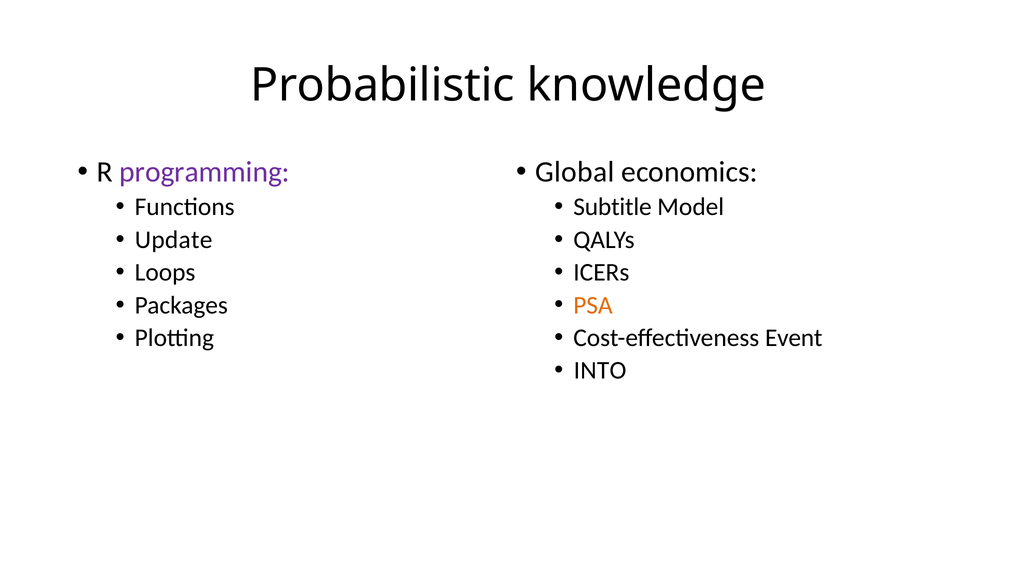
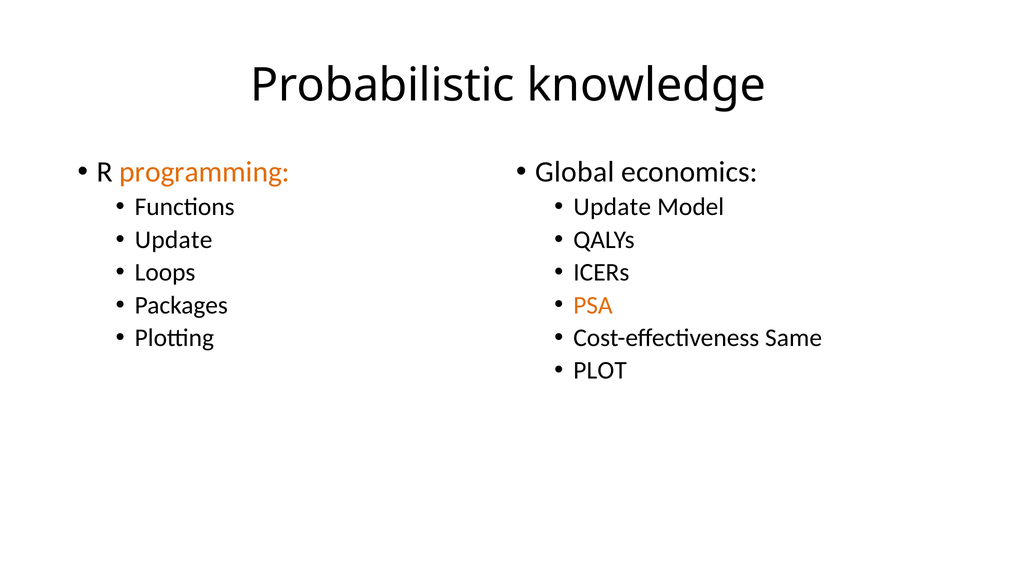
programming colour: purple -> orange
Subtitle at (613, 207): Subtitle -> Update
Event: Event -> Same
INTO: INTO -> PLOT
